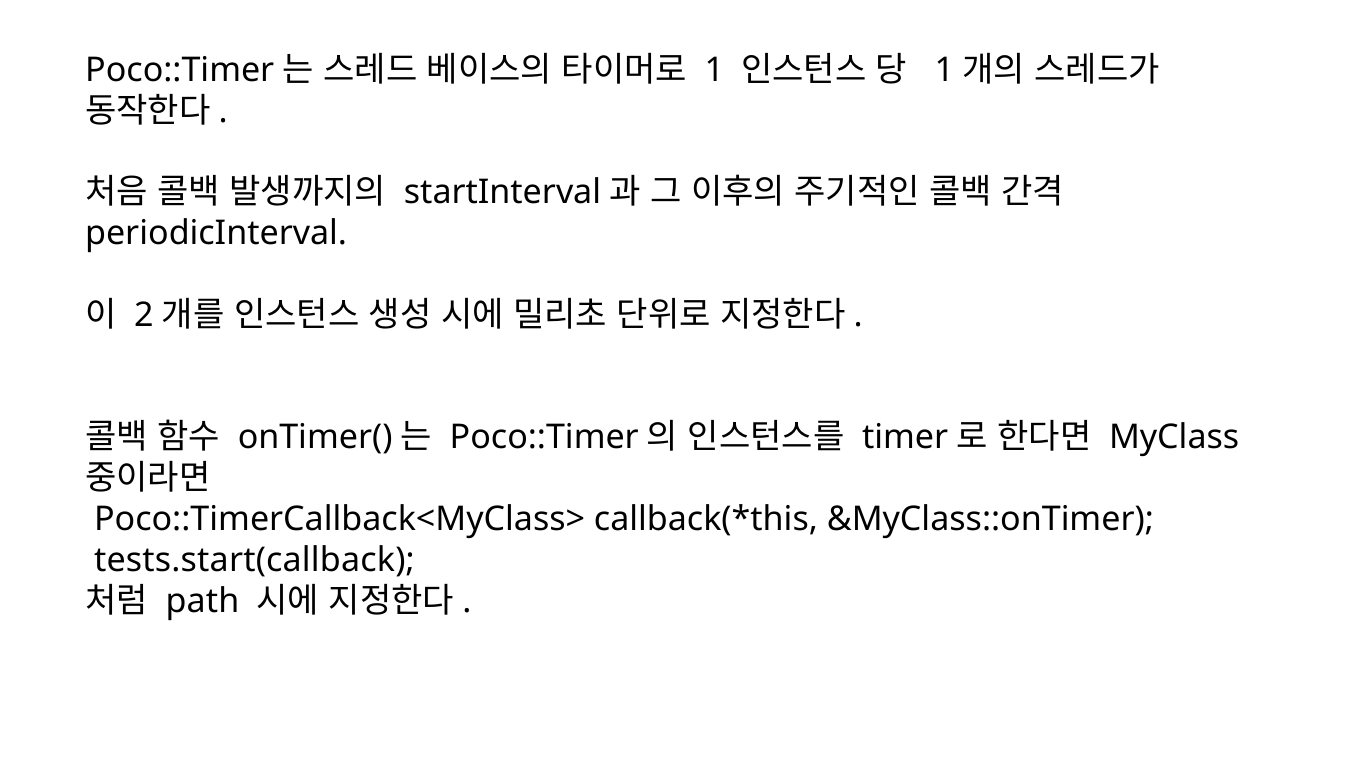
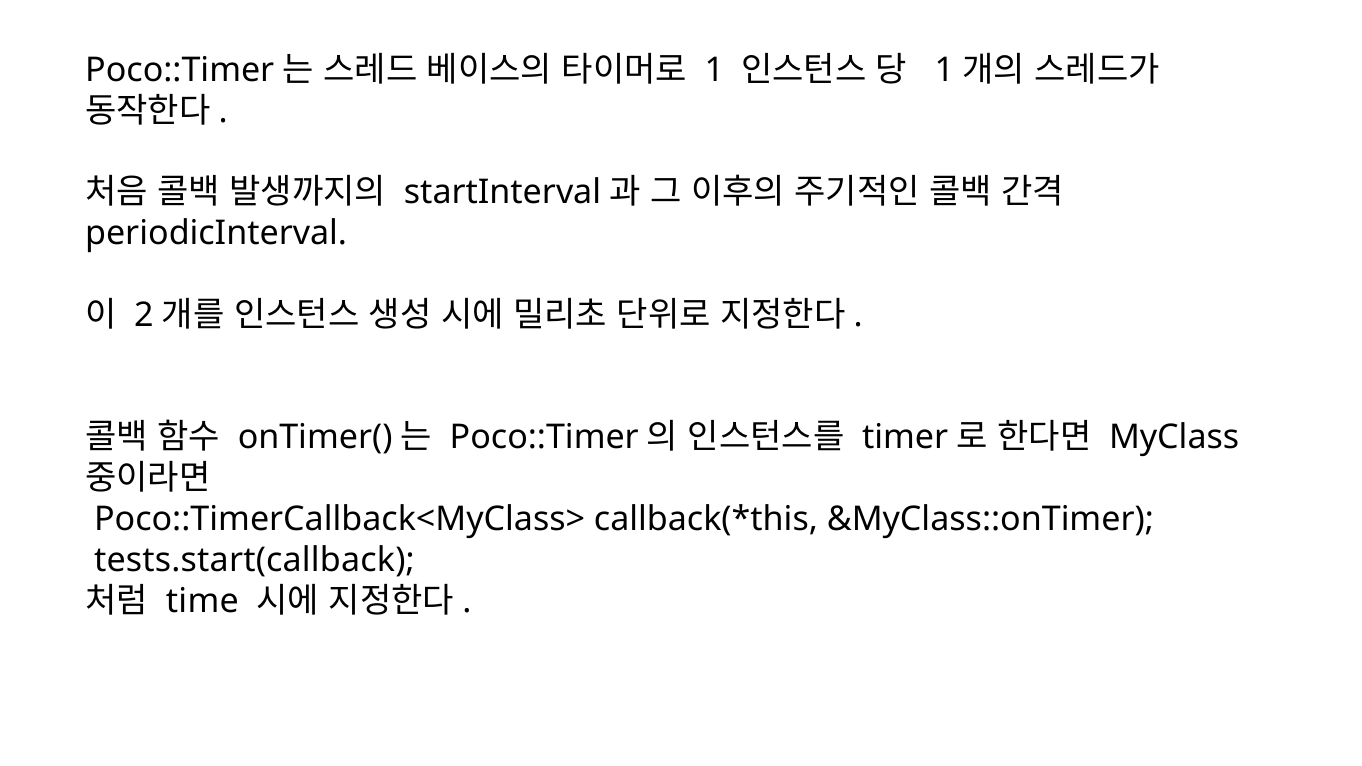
path: path -> time
